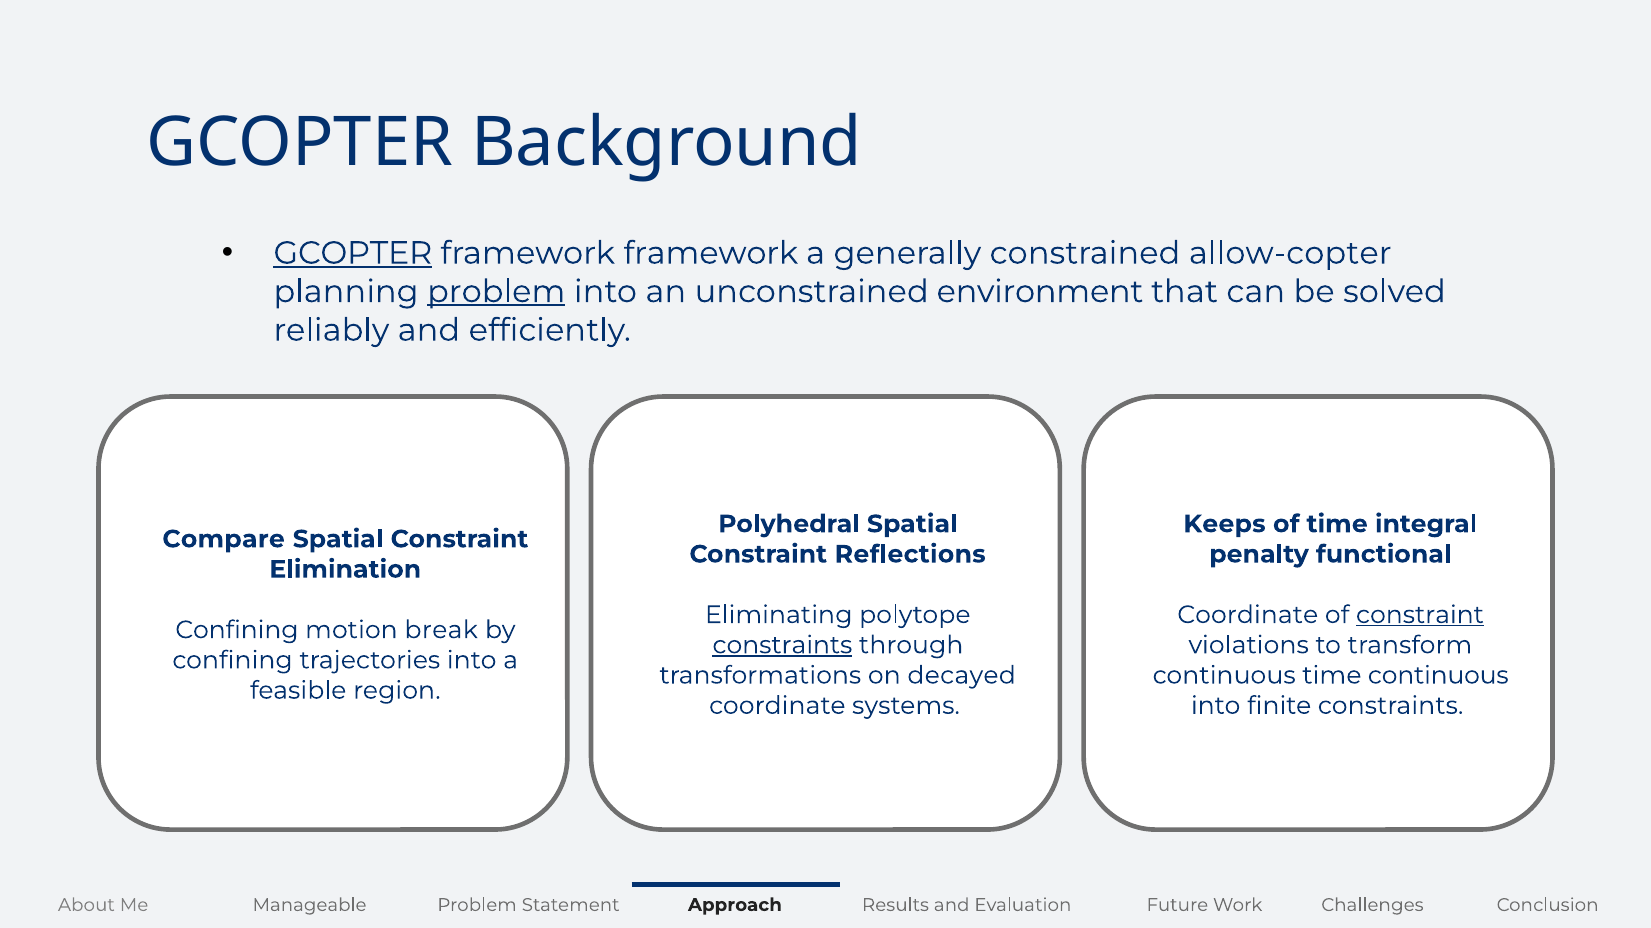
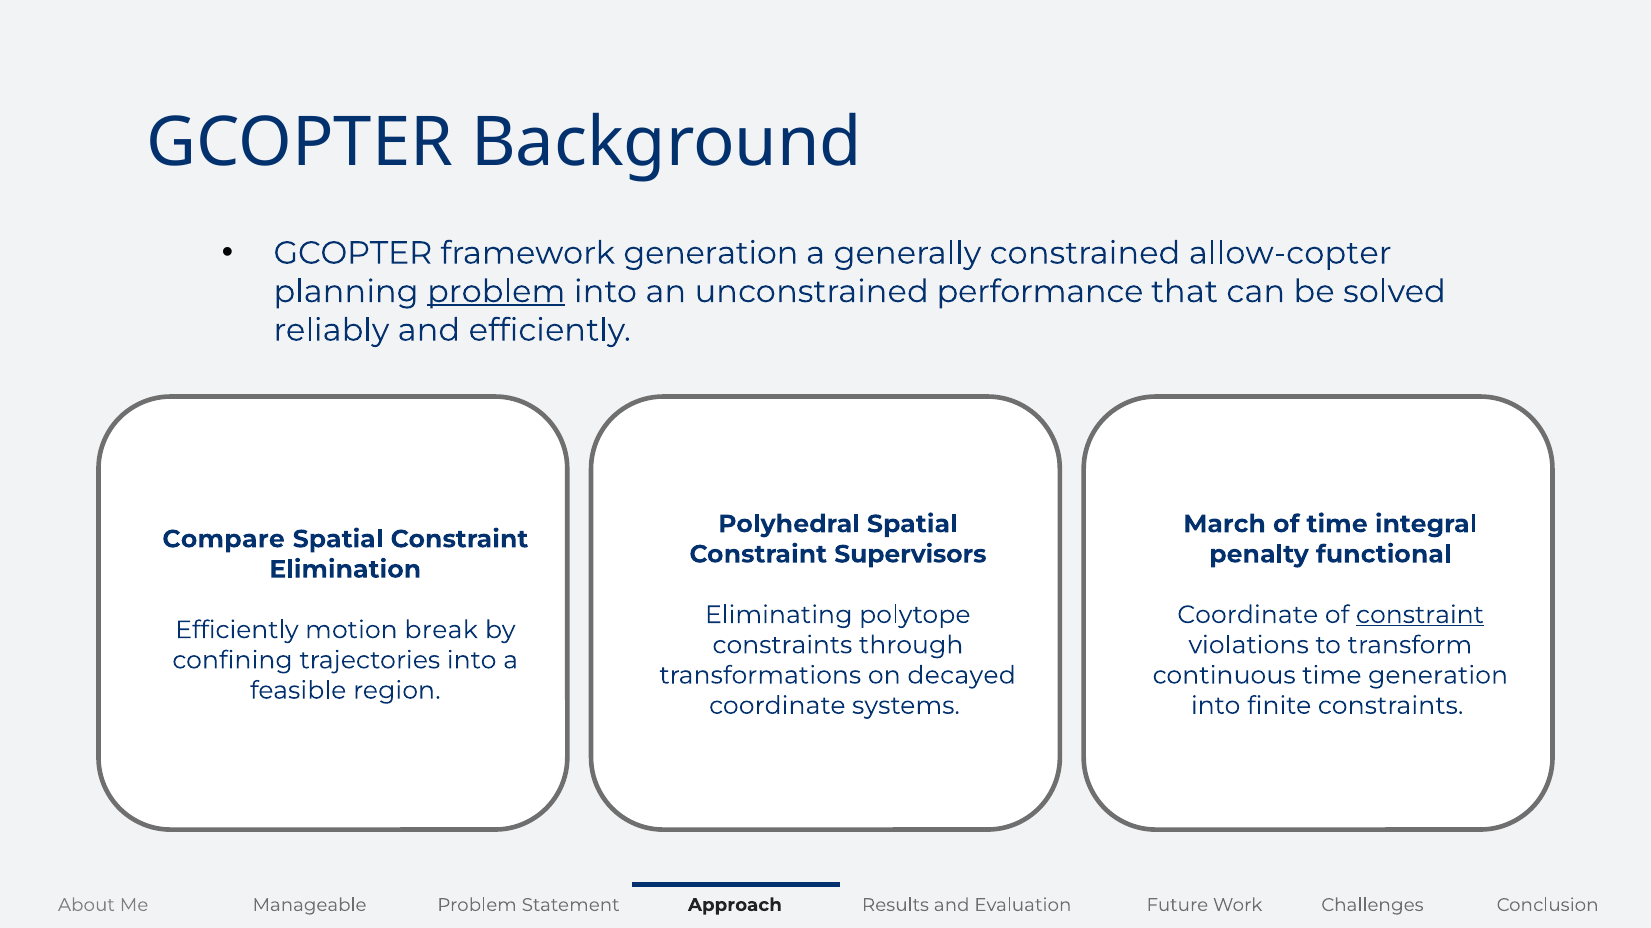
GCOPTER at (353, 253) underline: present -> none
framework framework: framework -> generation
environment: environment -> performance
Keeps: Keeps -> March
Reflections: Reflections -> Supervisors
Confining at (237, 630): Confining -> Efficiently
constraints at (782, 646) underline: present -> none
time continuous: continuous -> generation
